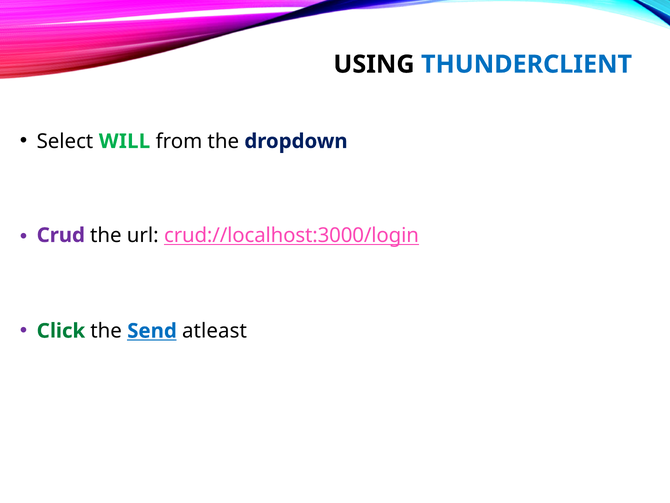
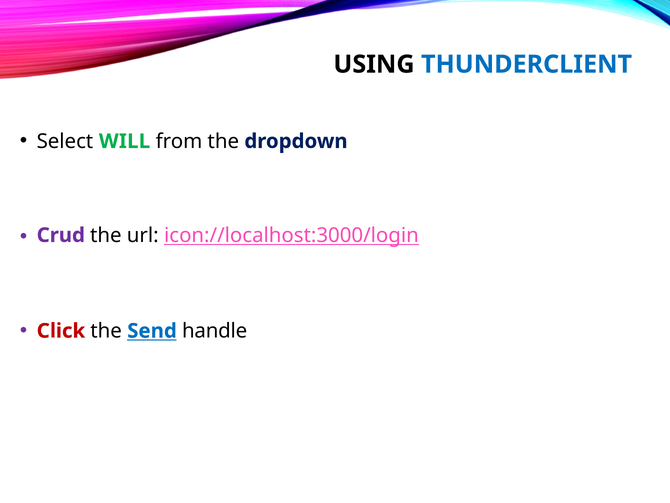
crud://localhost:3000/login: crud://localhost:3000/login -> icon://localhost:3000/login
Click colour: green -> red
atleast: atleast -> handle
